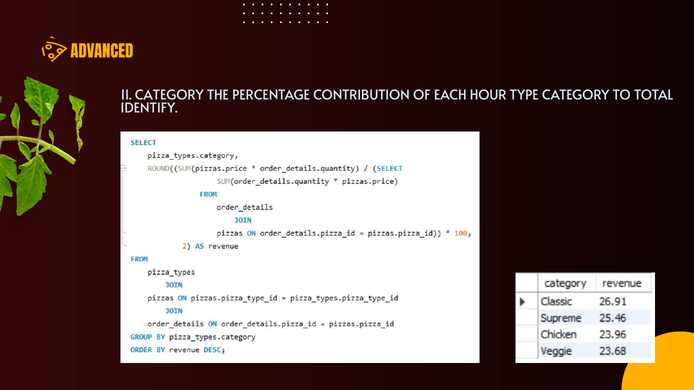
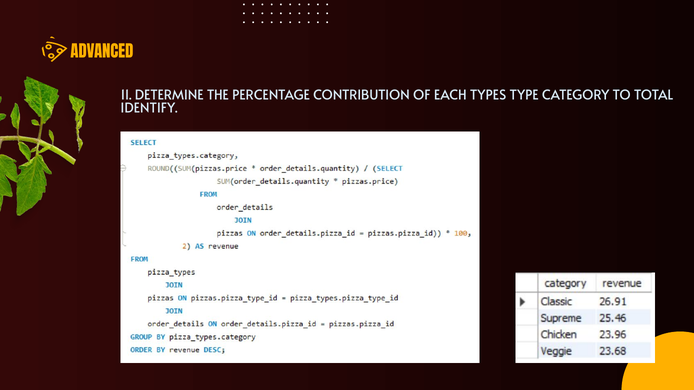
11 CATEGORY: CATEGORY -> DETERMINE
HOUR: HOUR -> TYPES
